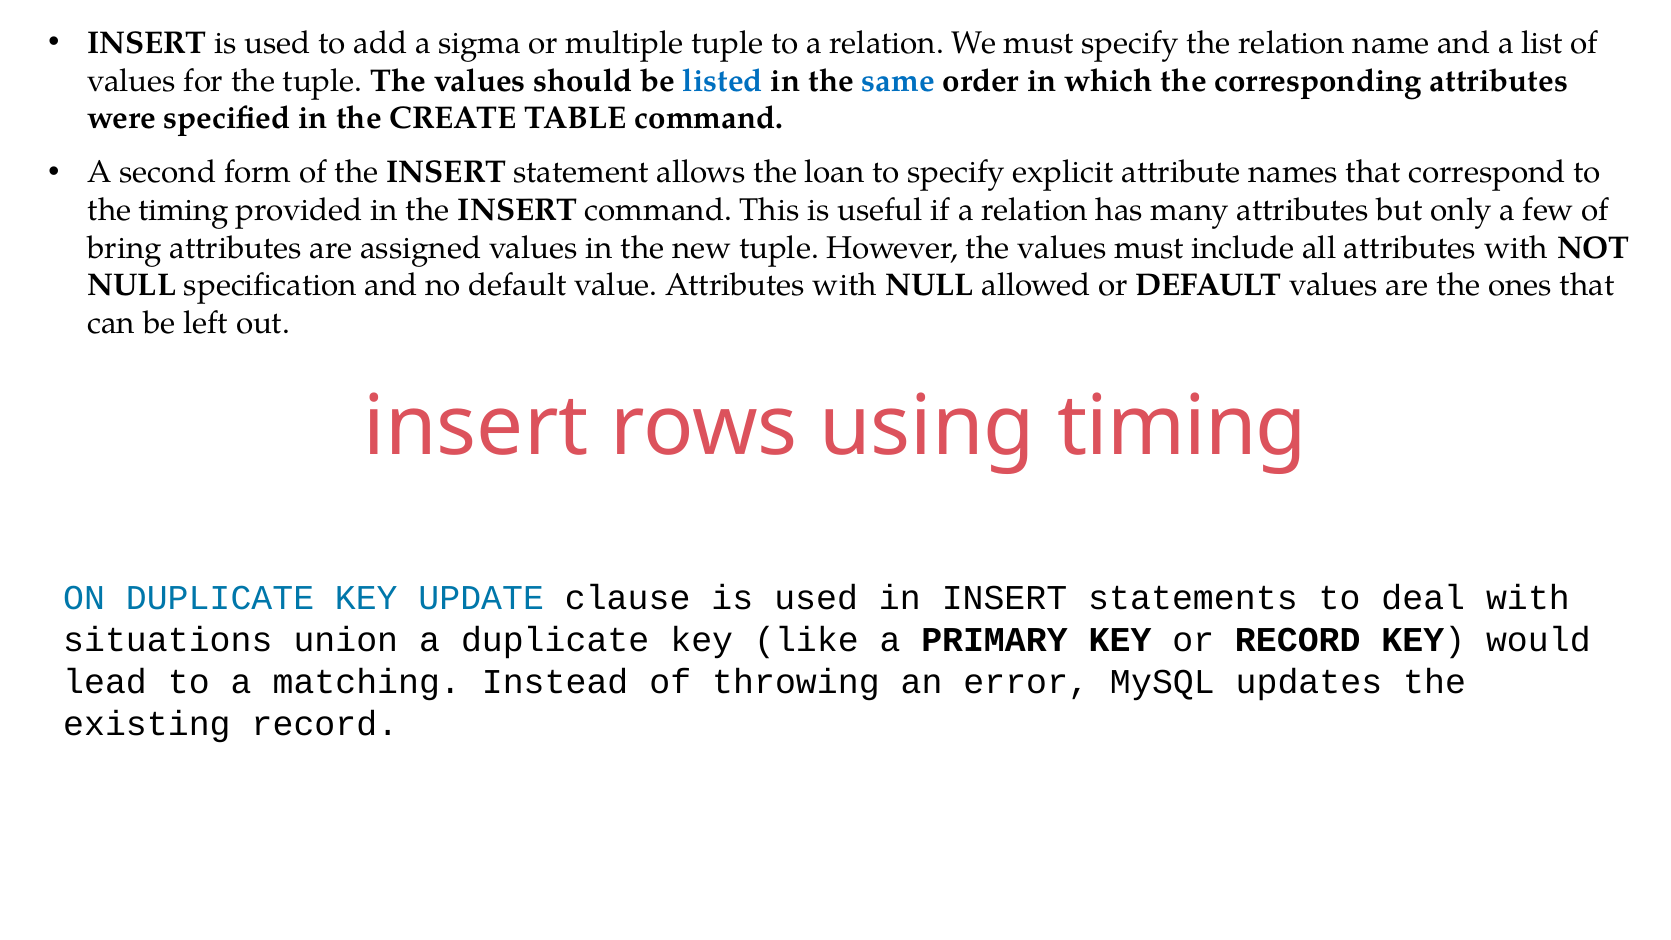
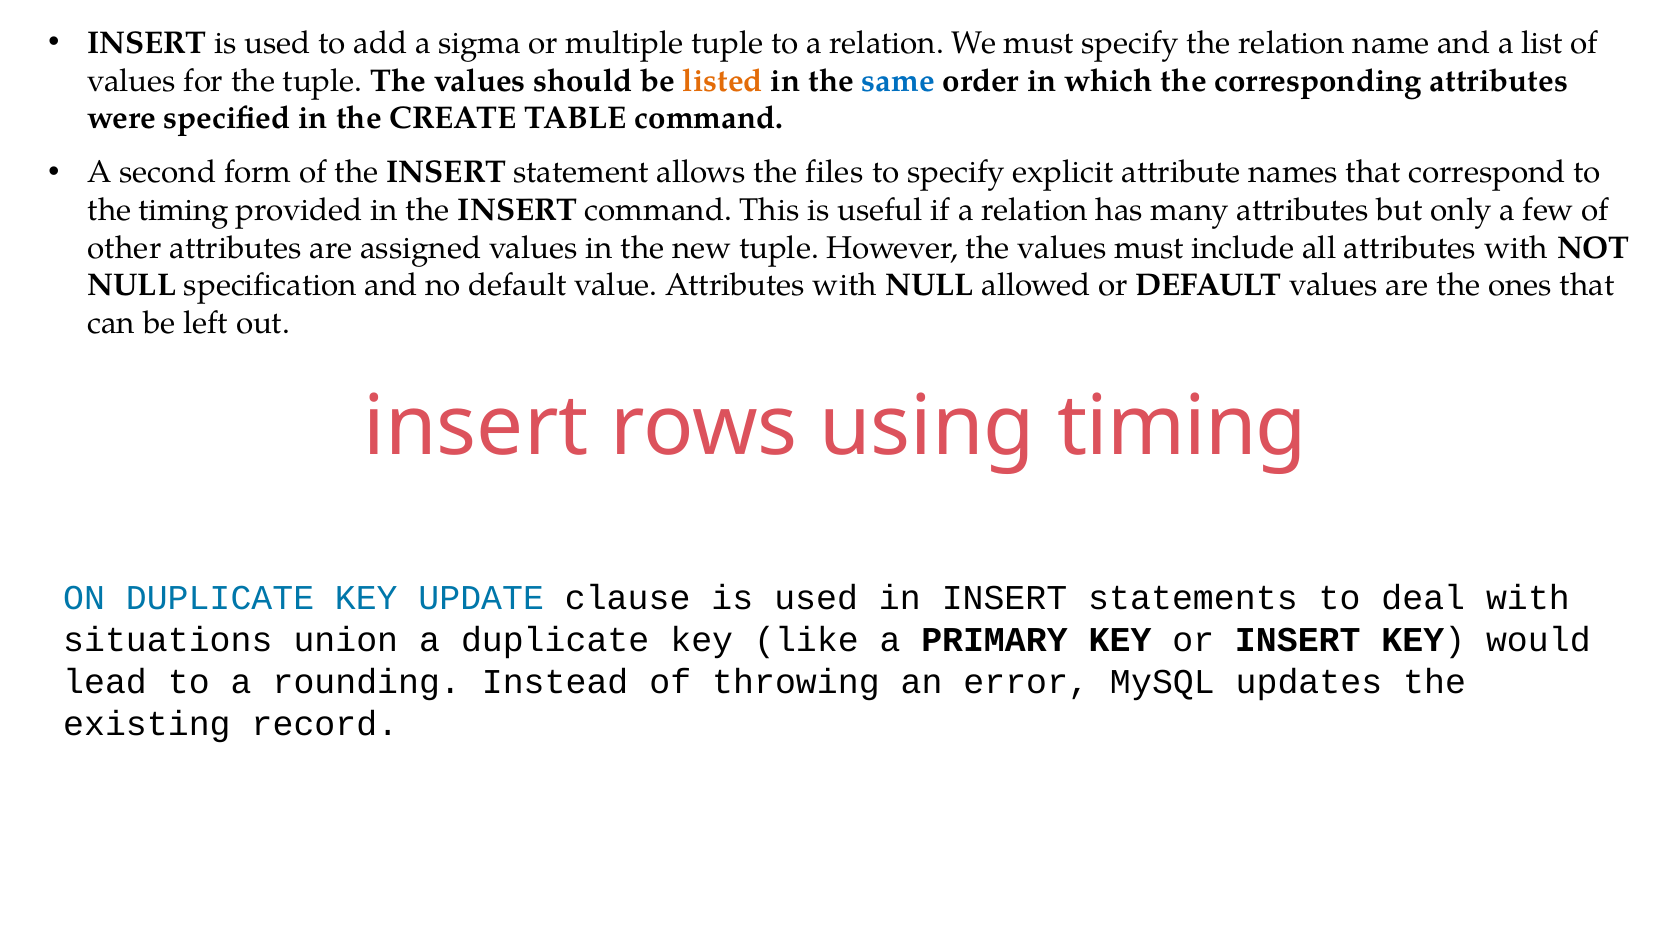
listed colour: blue -> orange
loan: loan -> files
bring: bring -> other
or RECORD: RECORD -> INSERT
matching: matching -> rounding
